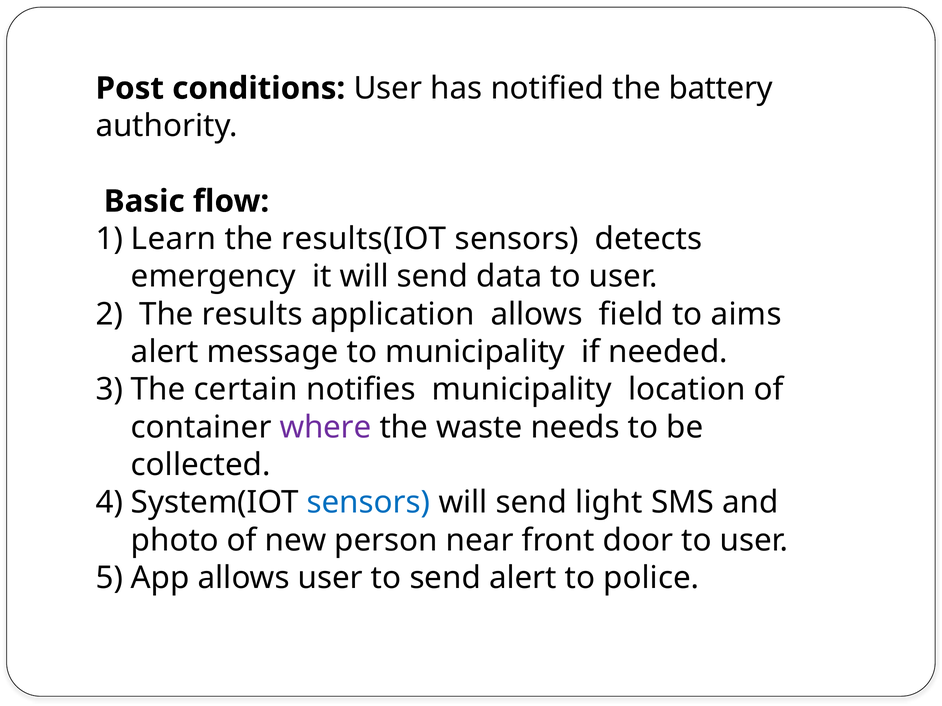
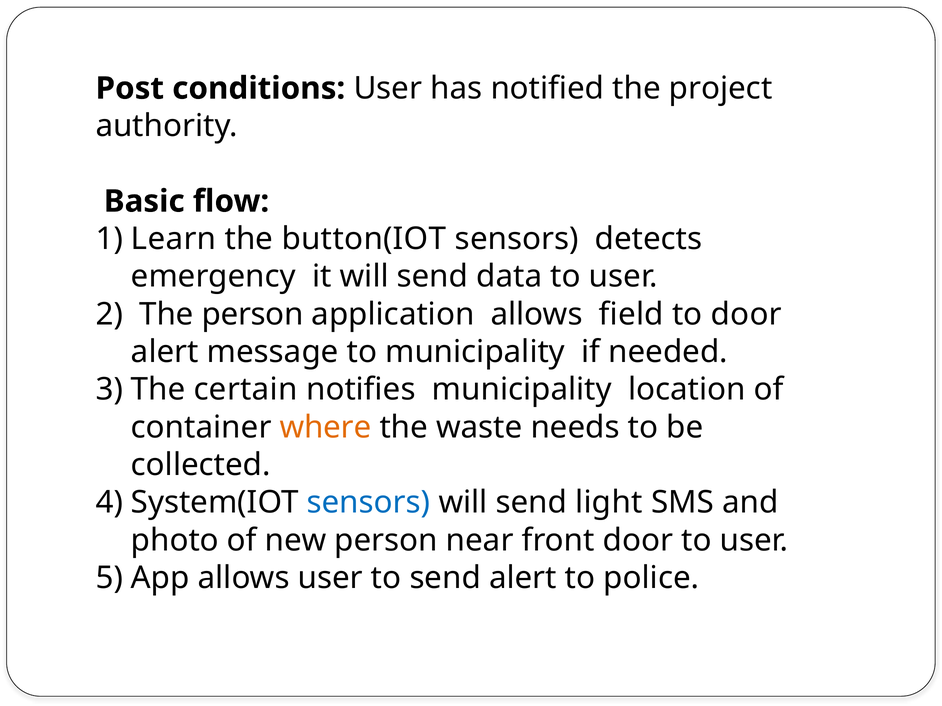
battery: battery -> project
results(IOT: results(IOT -> button(IOT
The results: results -> person
to aims: aims -> door
where colour: purple -> orange
